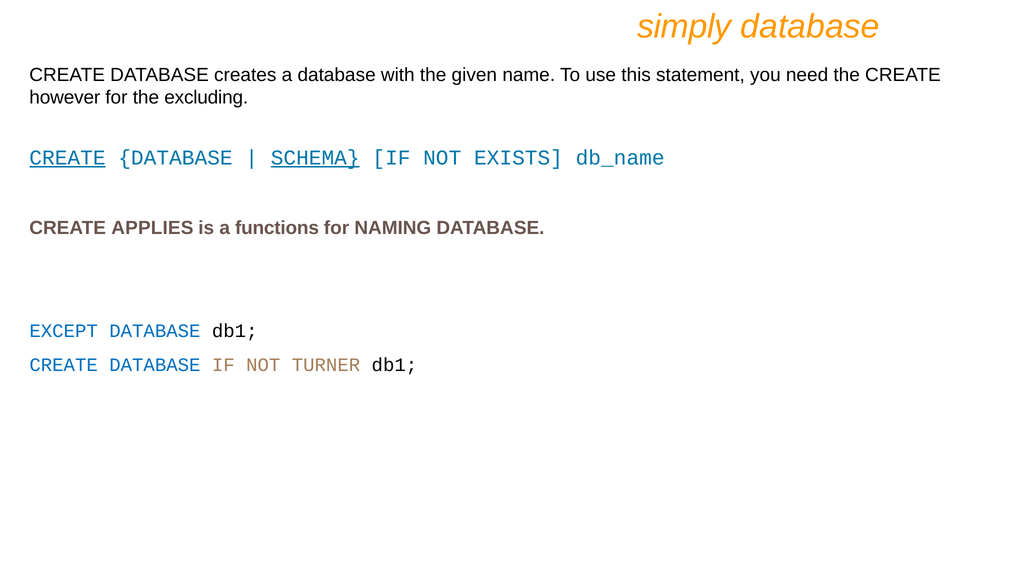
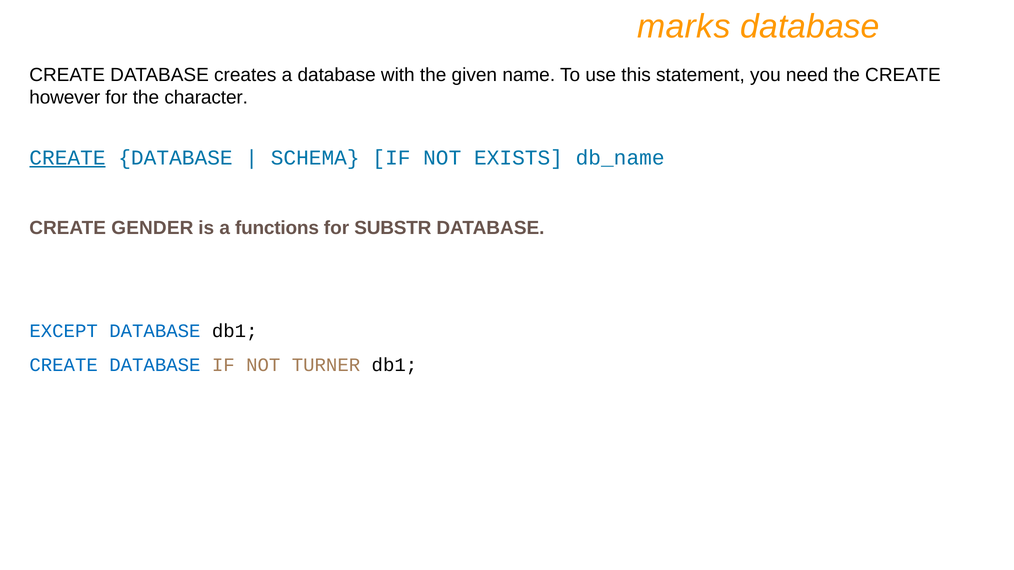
simply: simply -> marks
excluding: excluding -> character
SCHEMA underline: present -> none
APPLIES: APPLIES -> GENDER
NAMING: NAMING -> SUBSTR
